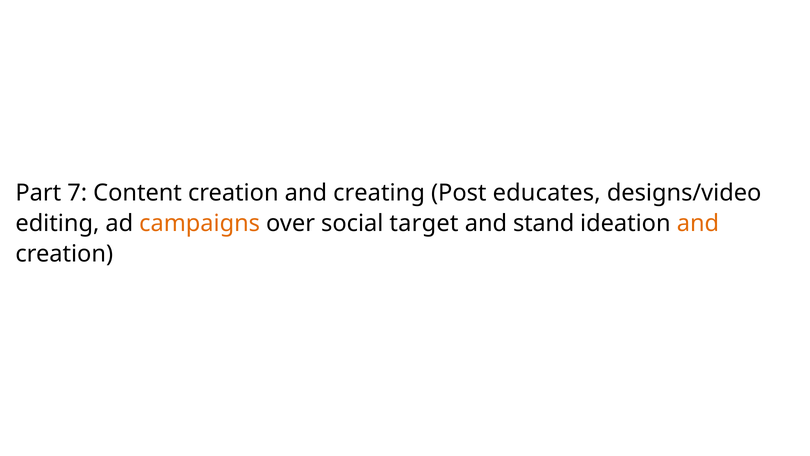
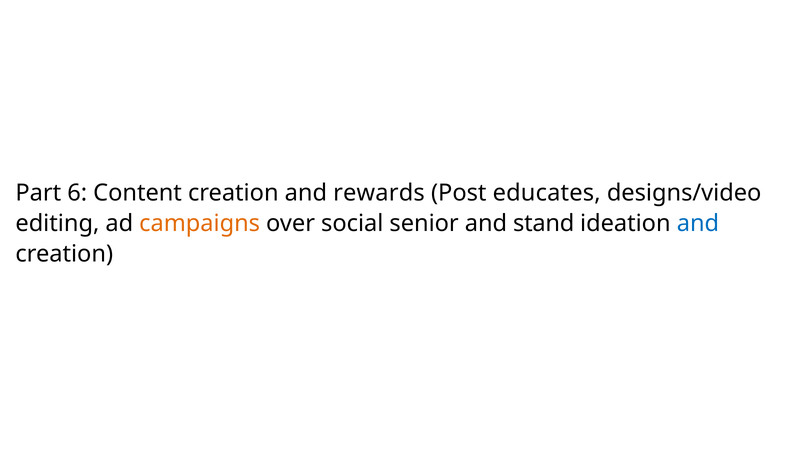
7: 7 -> 6
creating: creating -> rewards
target: target -> senior
and at (698, 223) colour: orange -> blue
